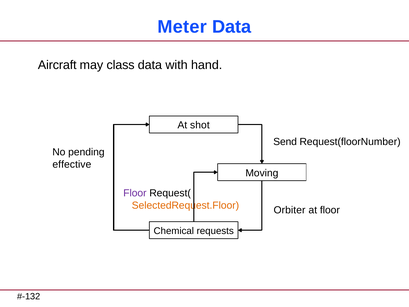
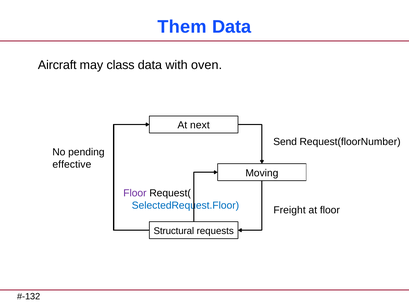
Meter: Meter -> Them
hand: hand -> oven
shot: shot -> next
SelectedRequest.Floor colour: orange -> blue
Orbiter: Orbiter -> Freight
Chemical: Chemical -> Structural
